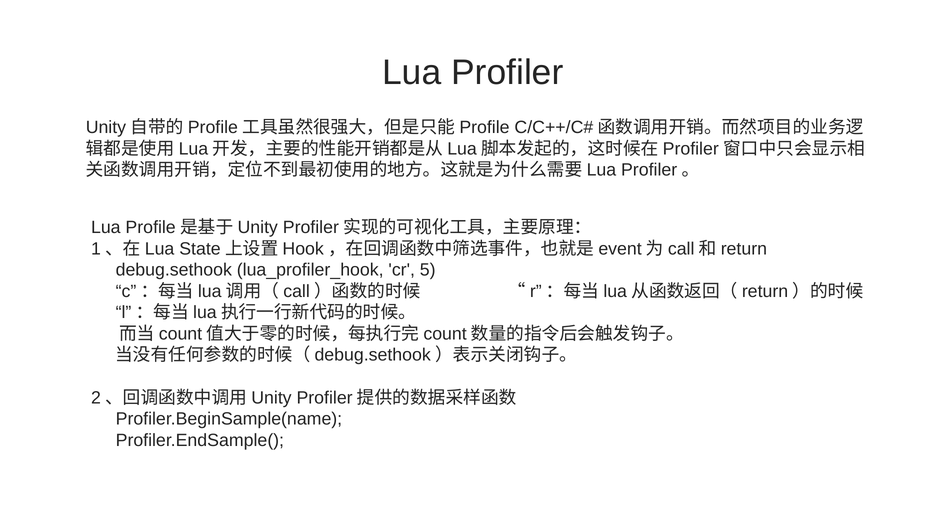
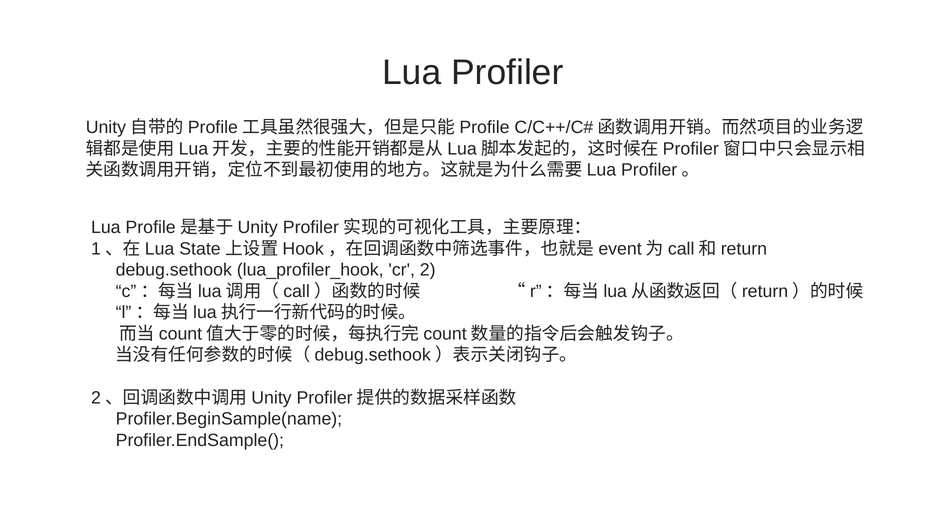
5: 5 -> 2
